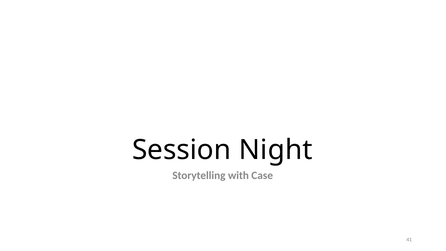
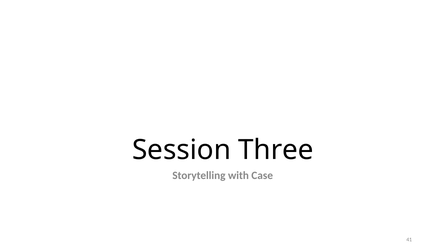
Night: Night -> Three
